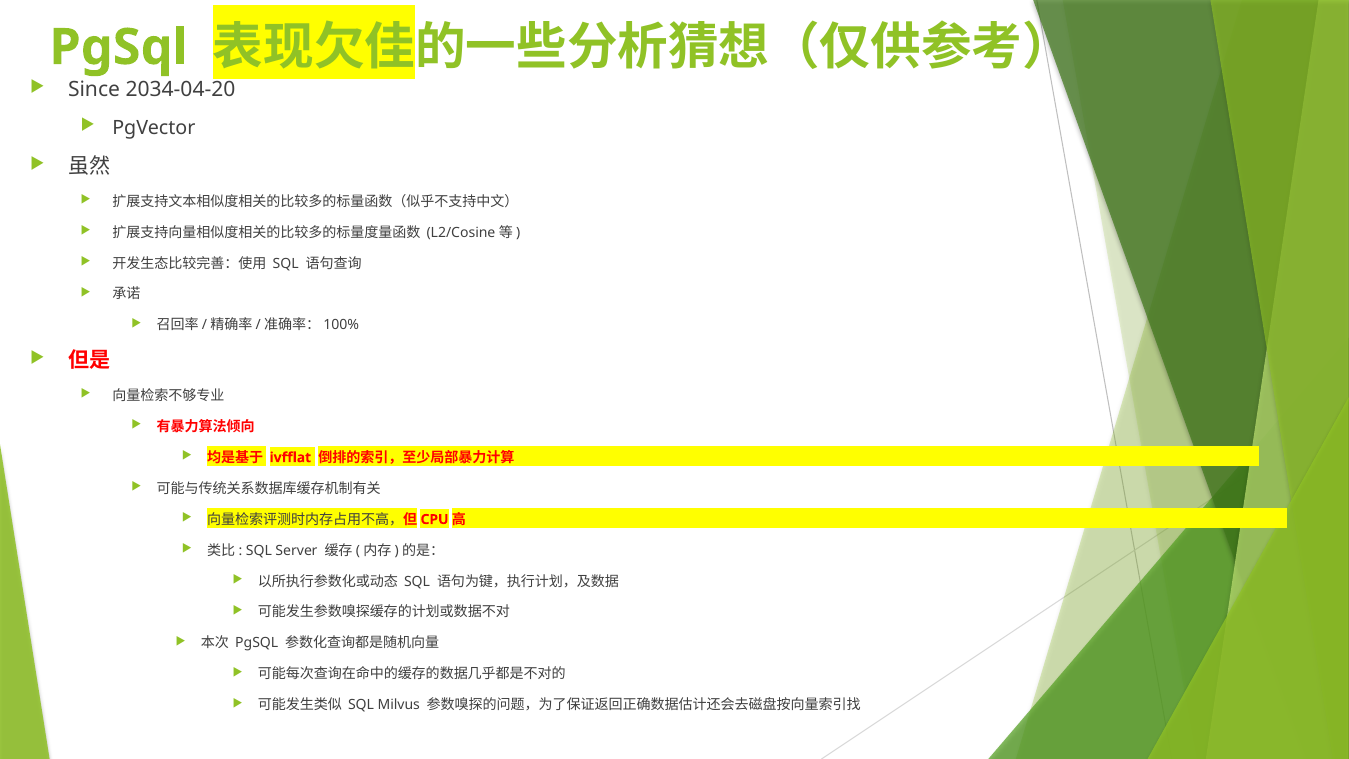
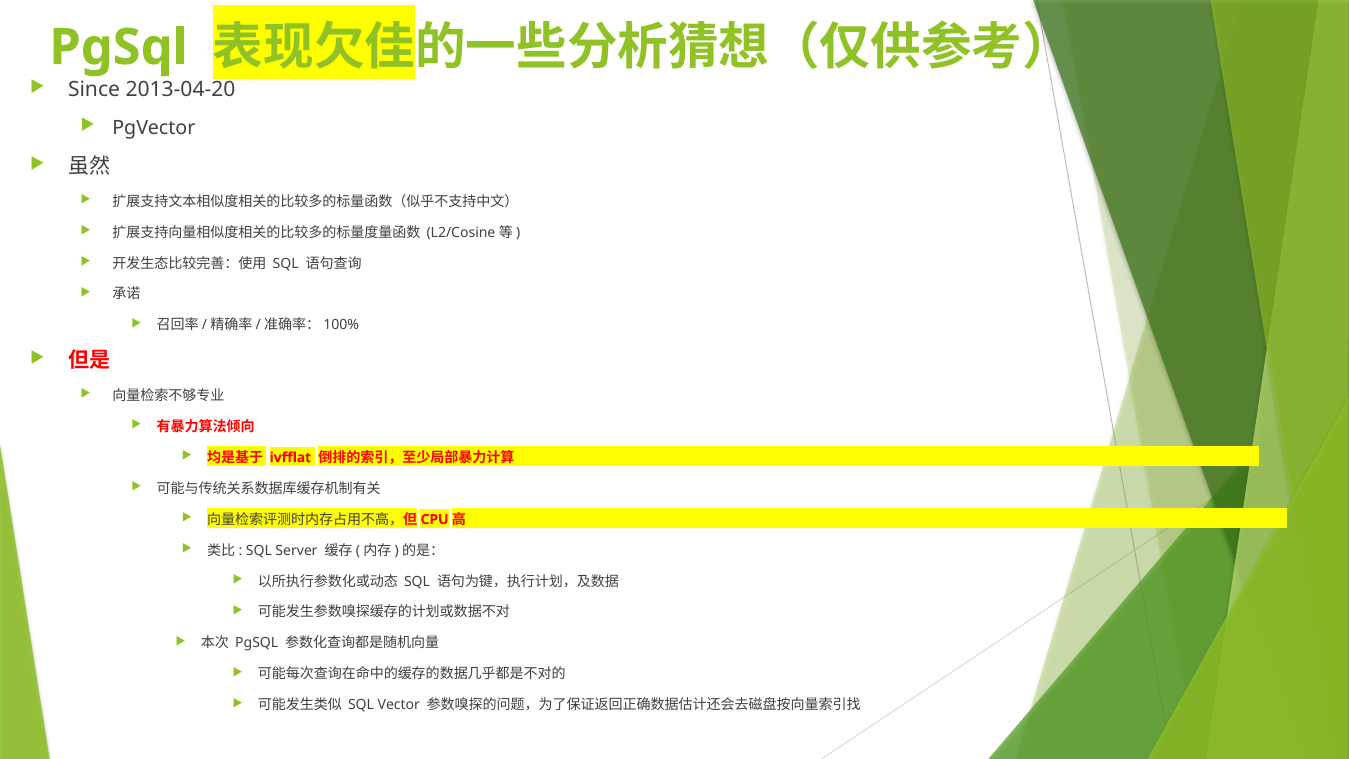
2034-04-20: 2034-04-20 -> 2013-04-20
Milvus: Milvus -> Vector
